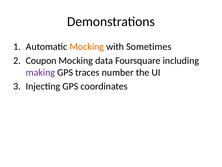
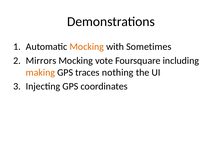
Coupon: Coupon -> Mirrors
data: data -> vote
making colour: purple -> orange
number: number -> nothing
